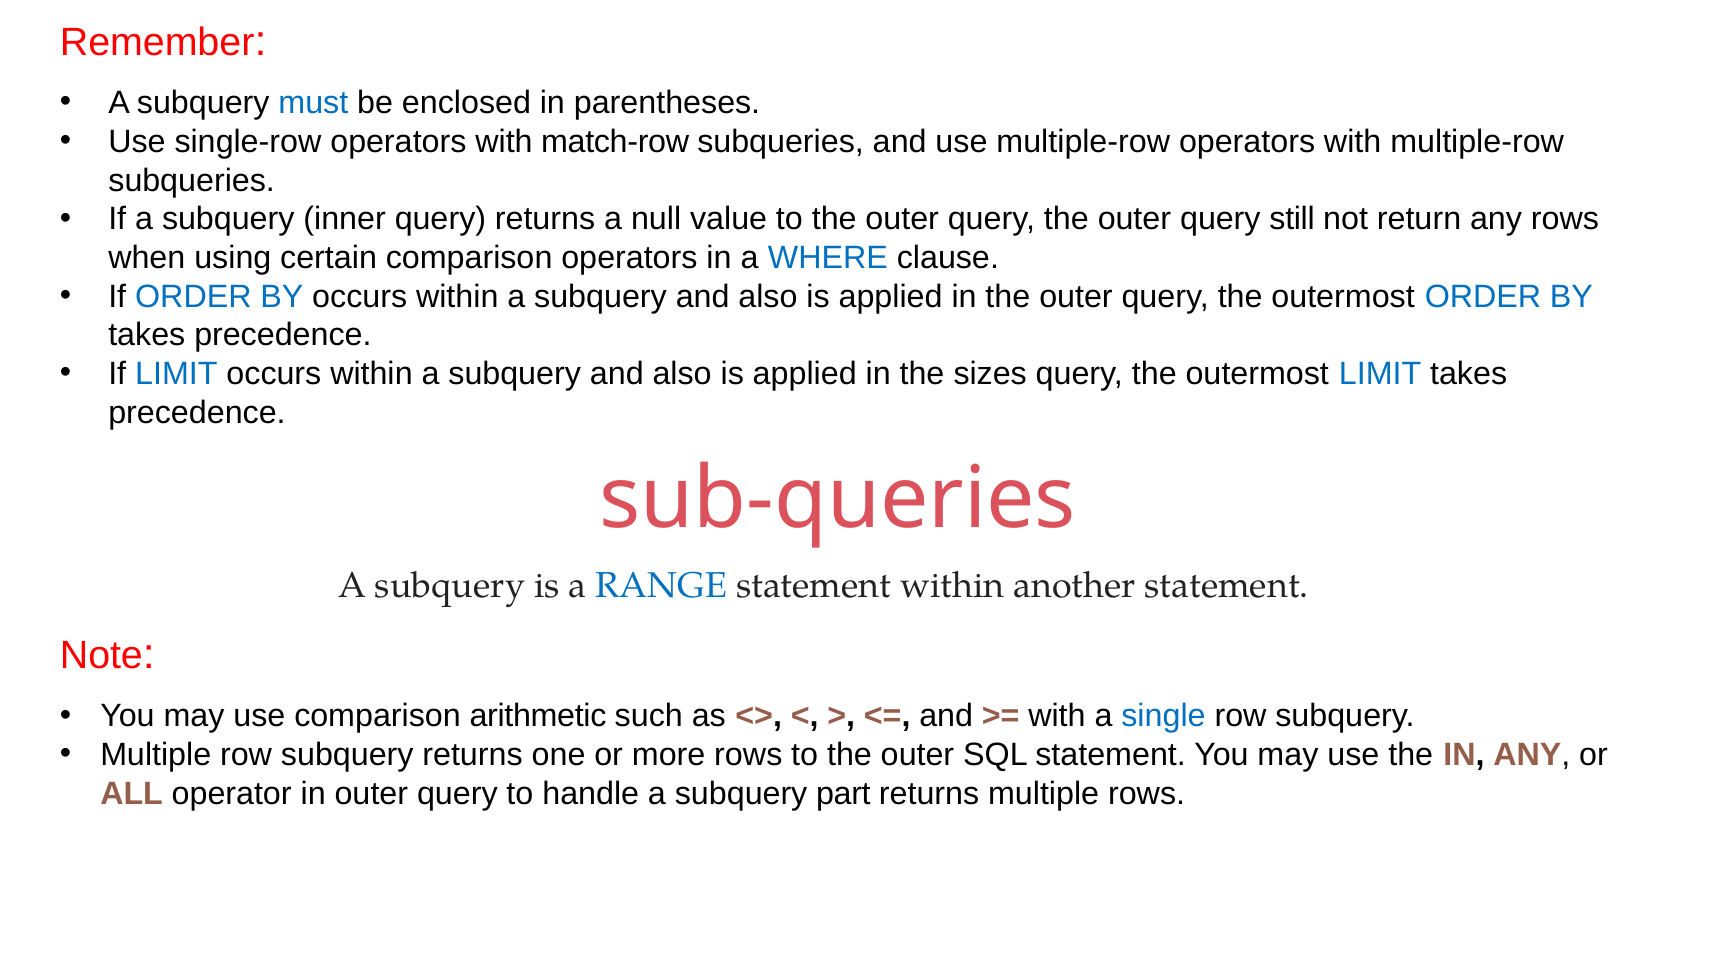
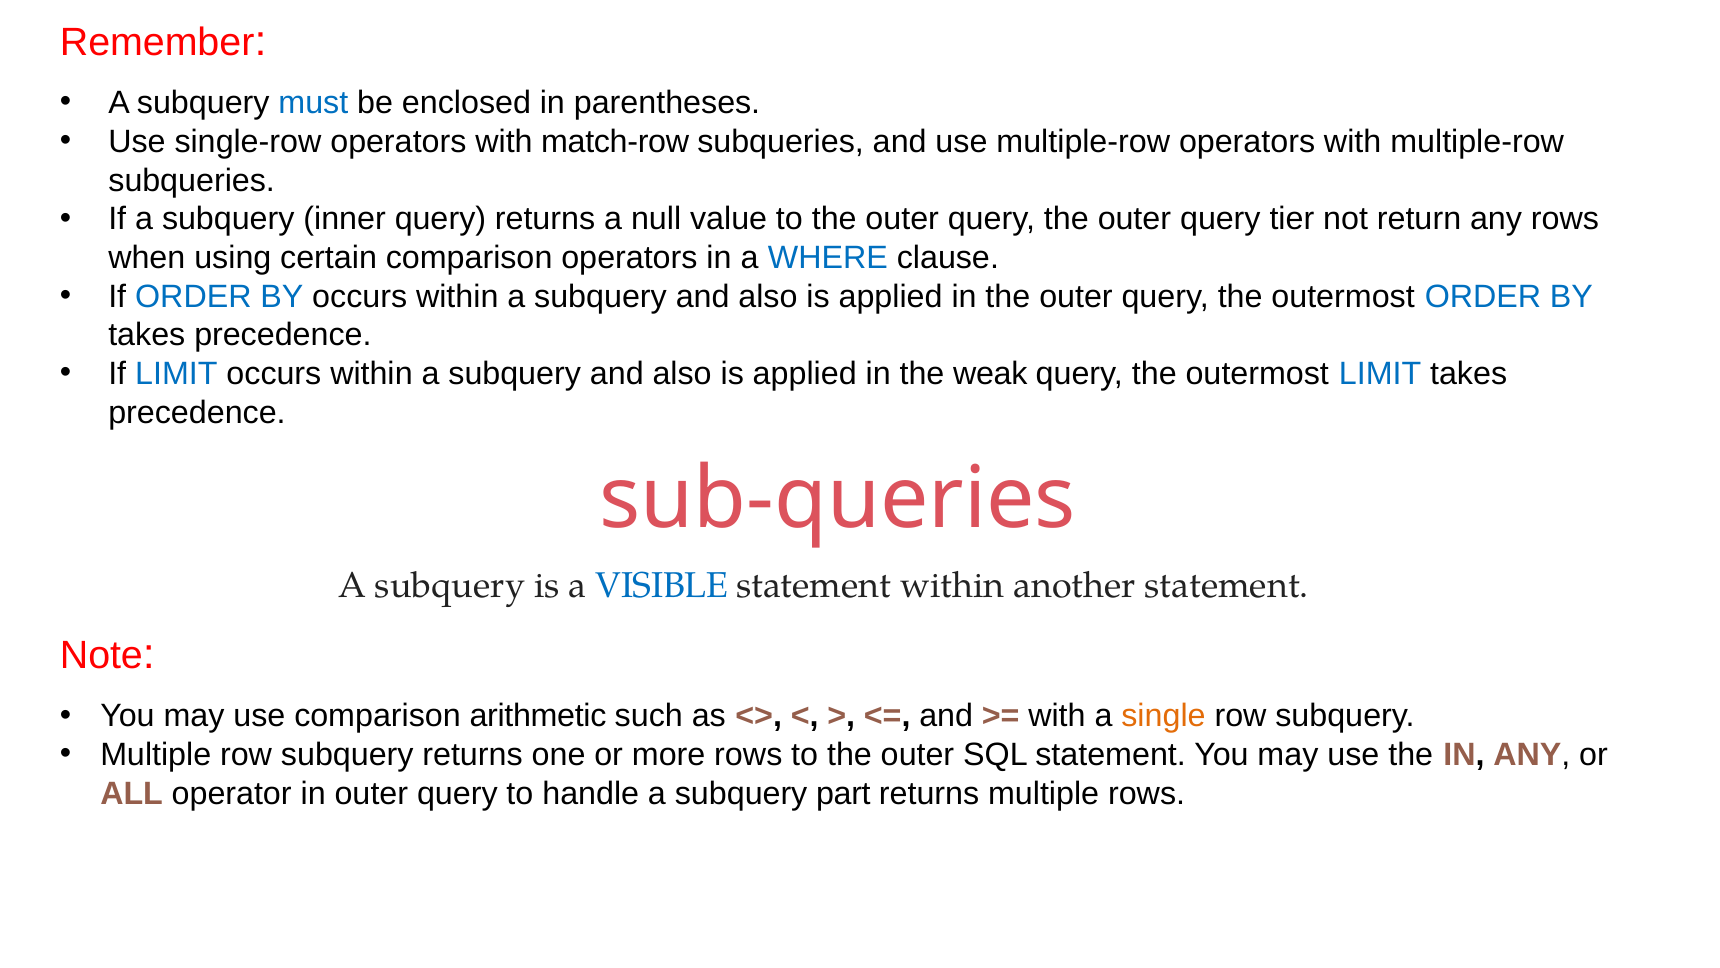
still: still -> tier
sizes: sizes -> weak
RANGE: RANGE -> VISIBLE
single colour: blue -> orange
